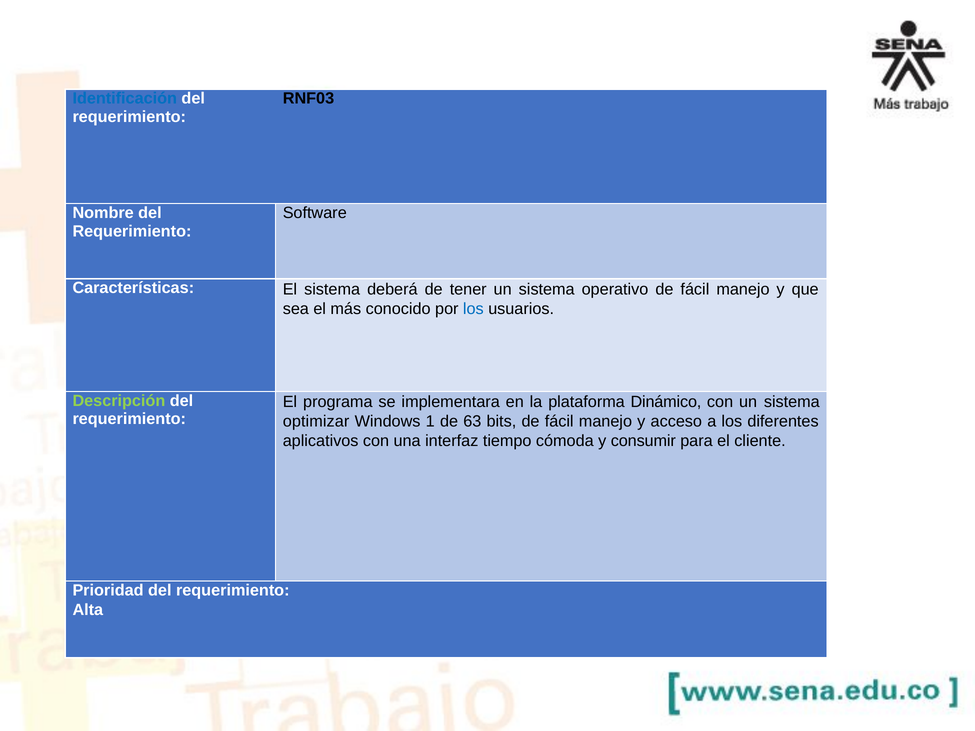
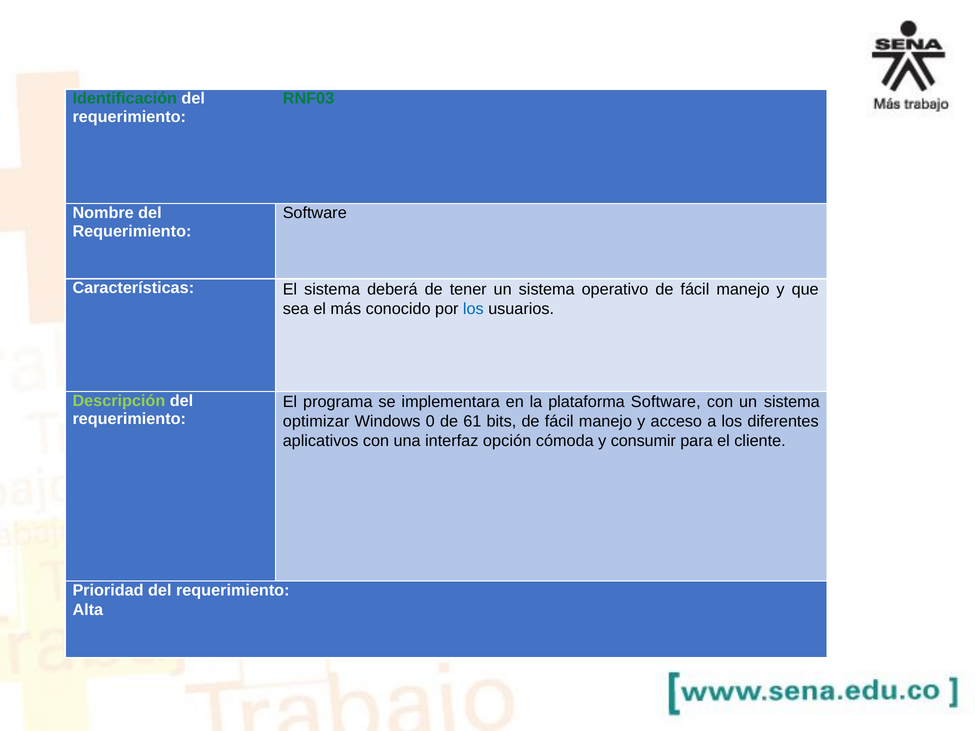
Identificación colour: blue -> green
RNF03 colour: black -> green
plataforma Dinámico: Dinámico -> Software
1: 1 -> 0
63: 63 -> 61
tiempo: tiempo -> opción
